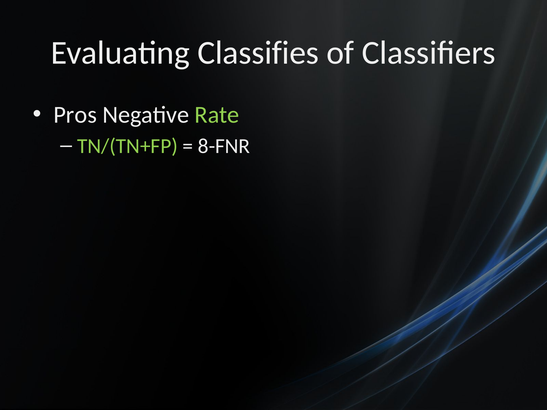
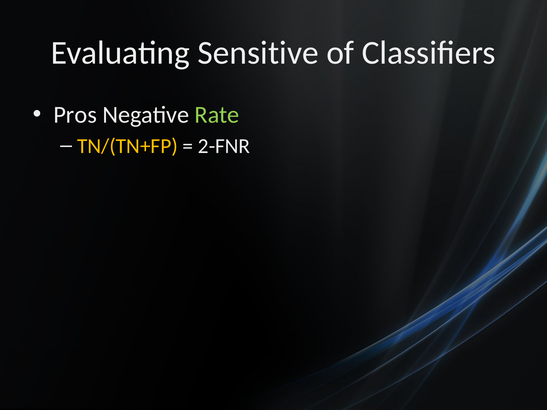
Classifies: Classifies -> Sensitive
TN/(TN+FP colour: light green -> yellow
8-FNR: 8-FNR -> 2-FNR
